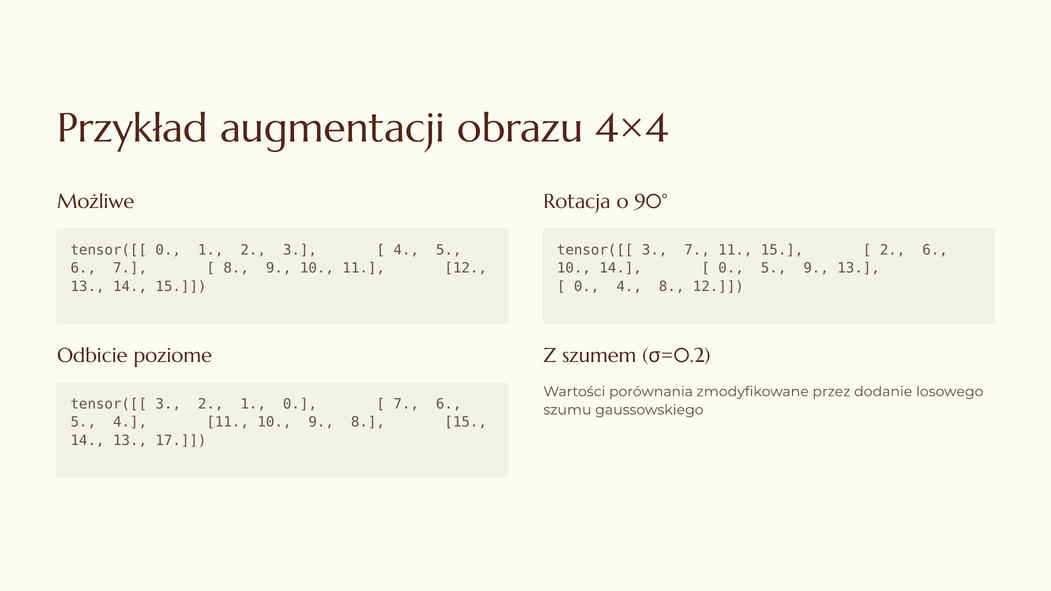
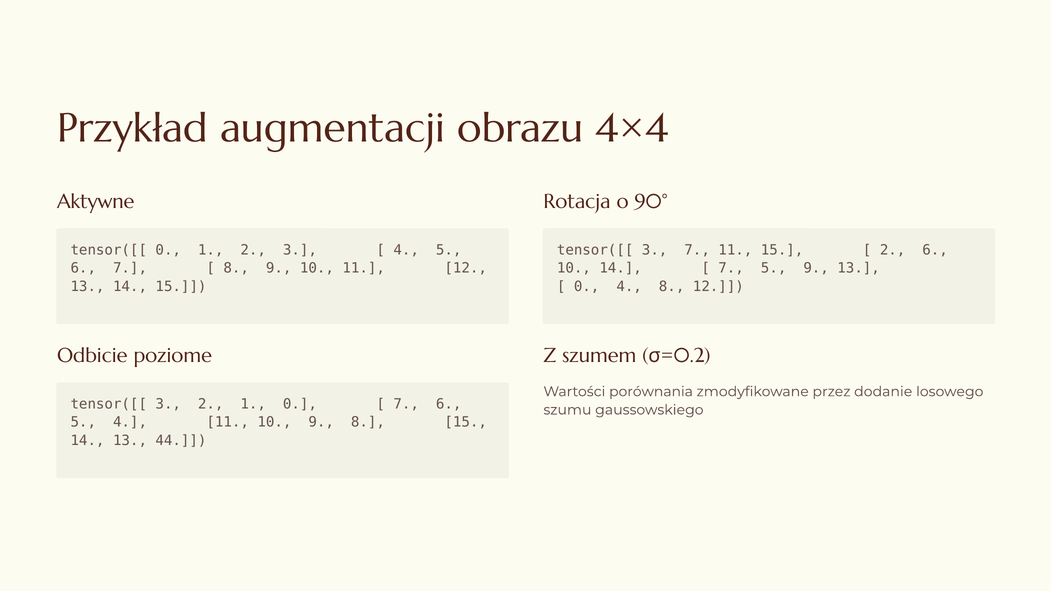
Możliwe: Możliwe -> Aktywne
0 at (731, 268): 0 -> 7
17: 17 -> 44
